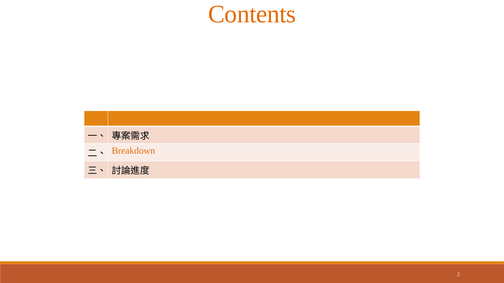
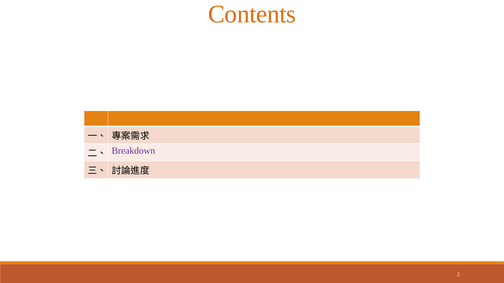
Breakdown colour: orange -> purple
